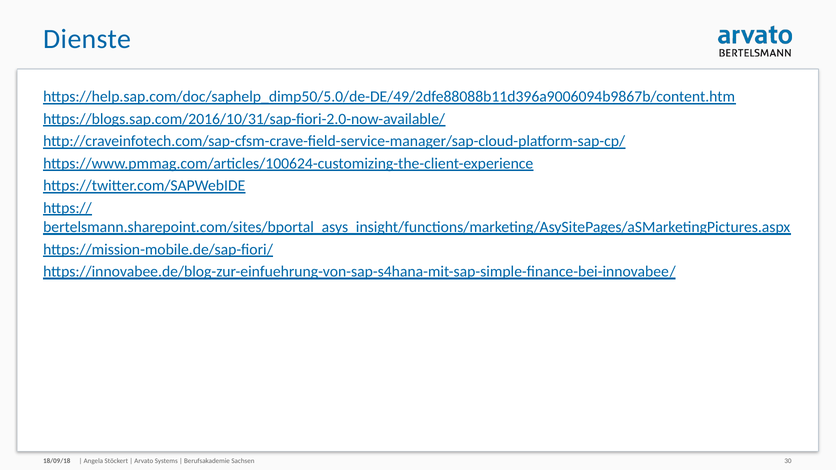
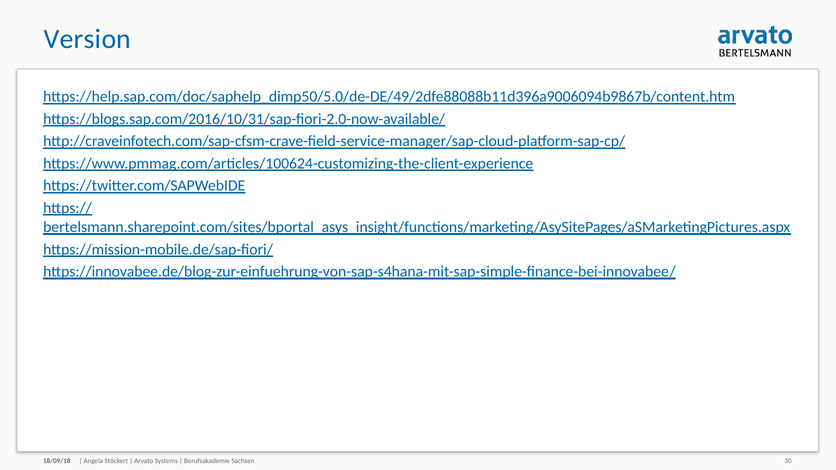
Dienste: Dienste -> Version
